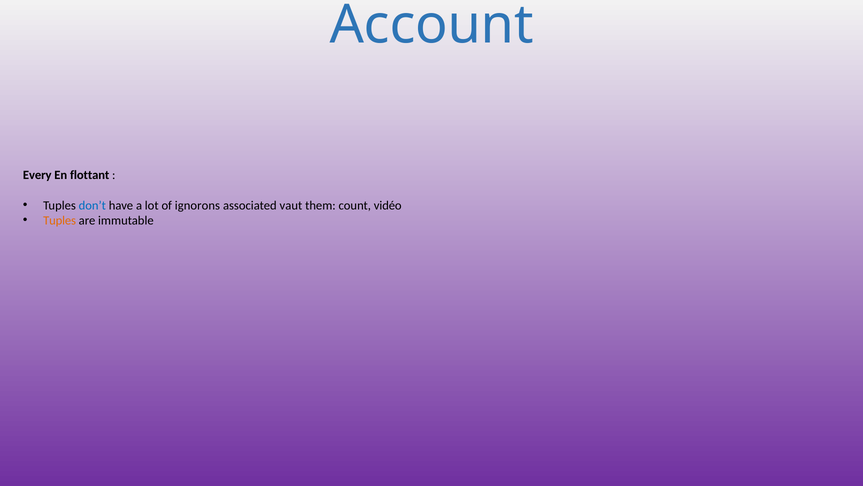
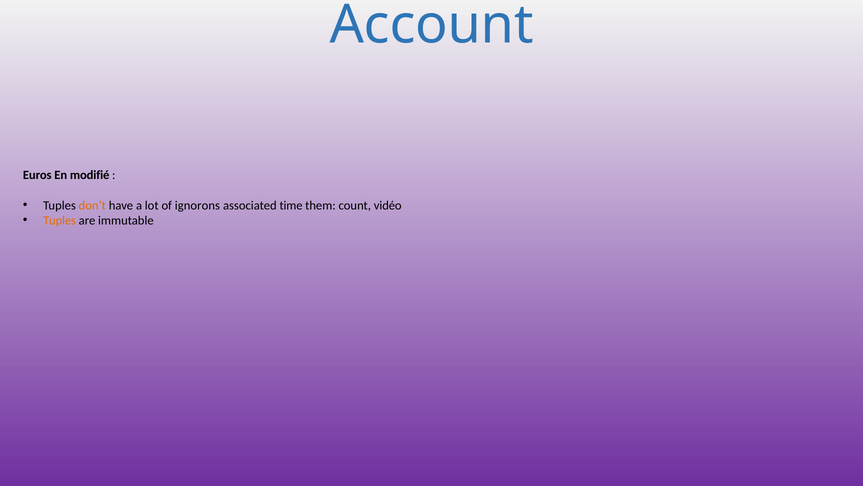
Every: Every -> Euros
flottant: flottant -> modifié
don’t colour: blue -> orange
vaut: vaut -> time
